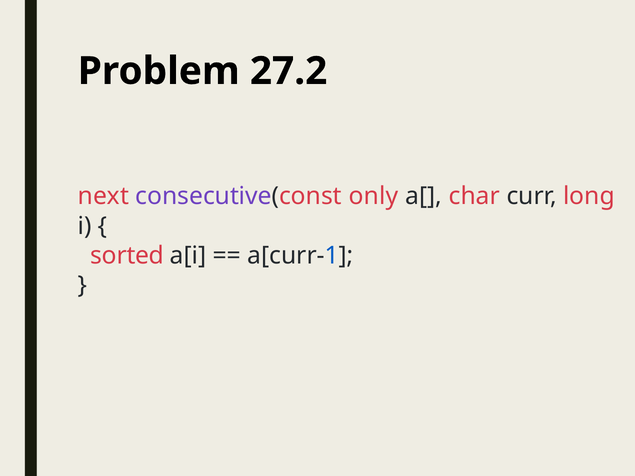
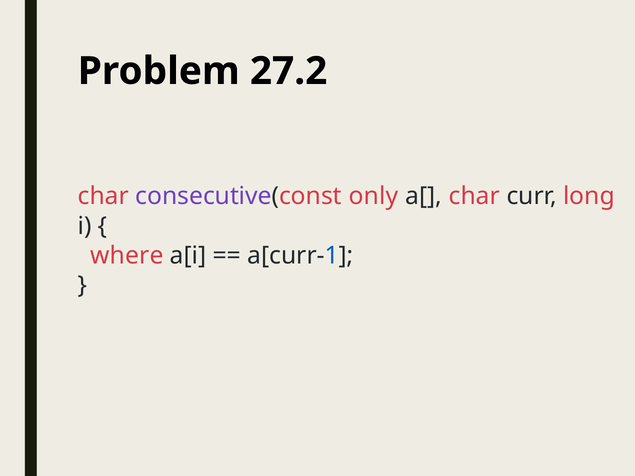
next at (103, 196): next -> char
sorted: sorted -> where
